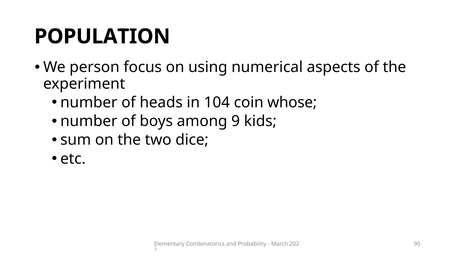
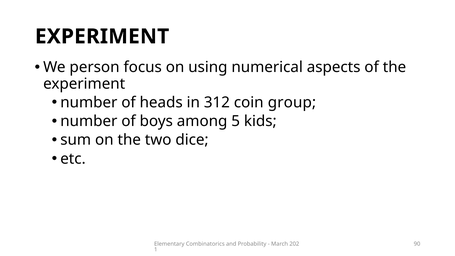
POPULATION at (102, 36): POPULATION -> EXPERIMENT
104: 104 -> 312
coin whose: whose -> group
9: 9 -> 5
